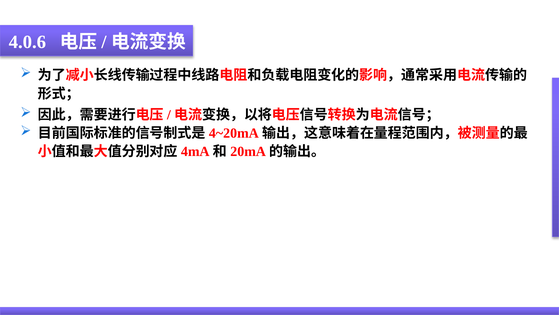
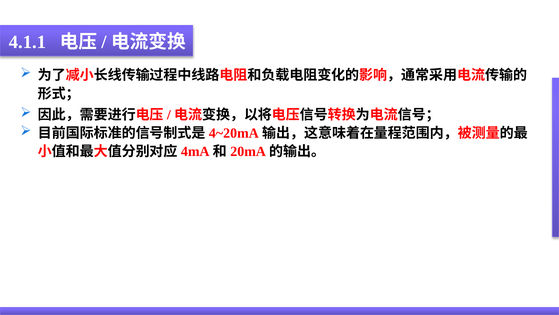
4.0.6: 4.0.6 -> 4.1.1
